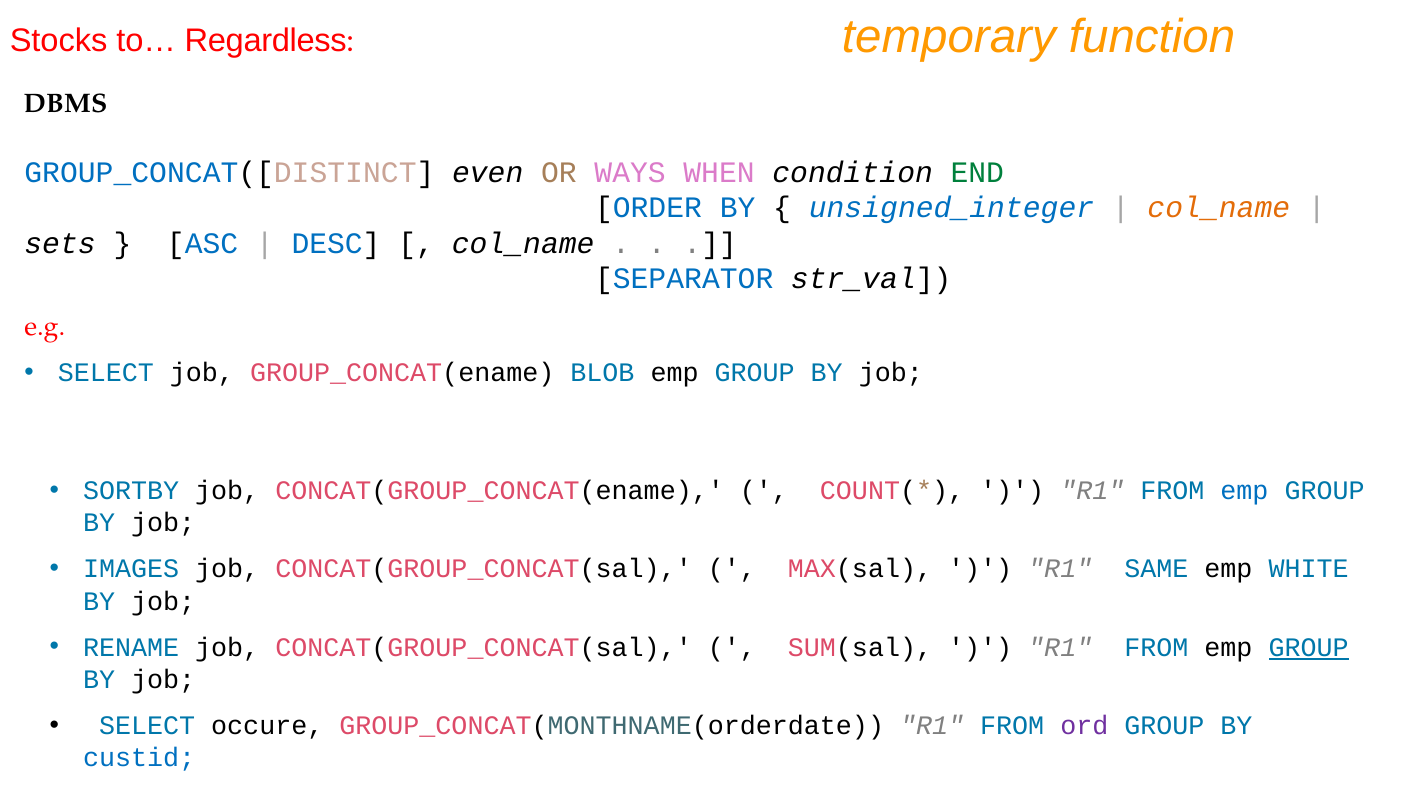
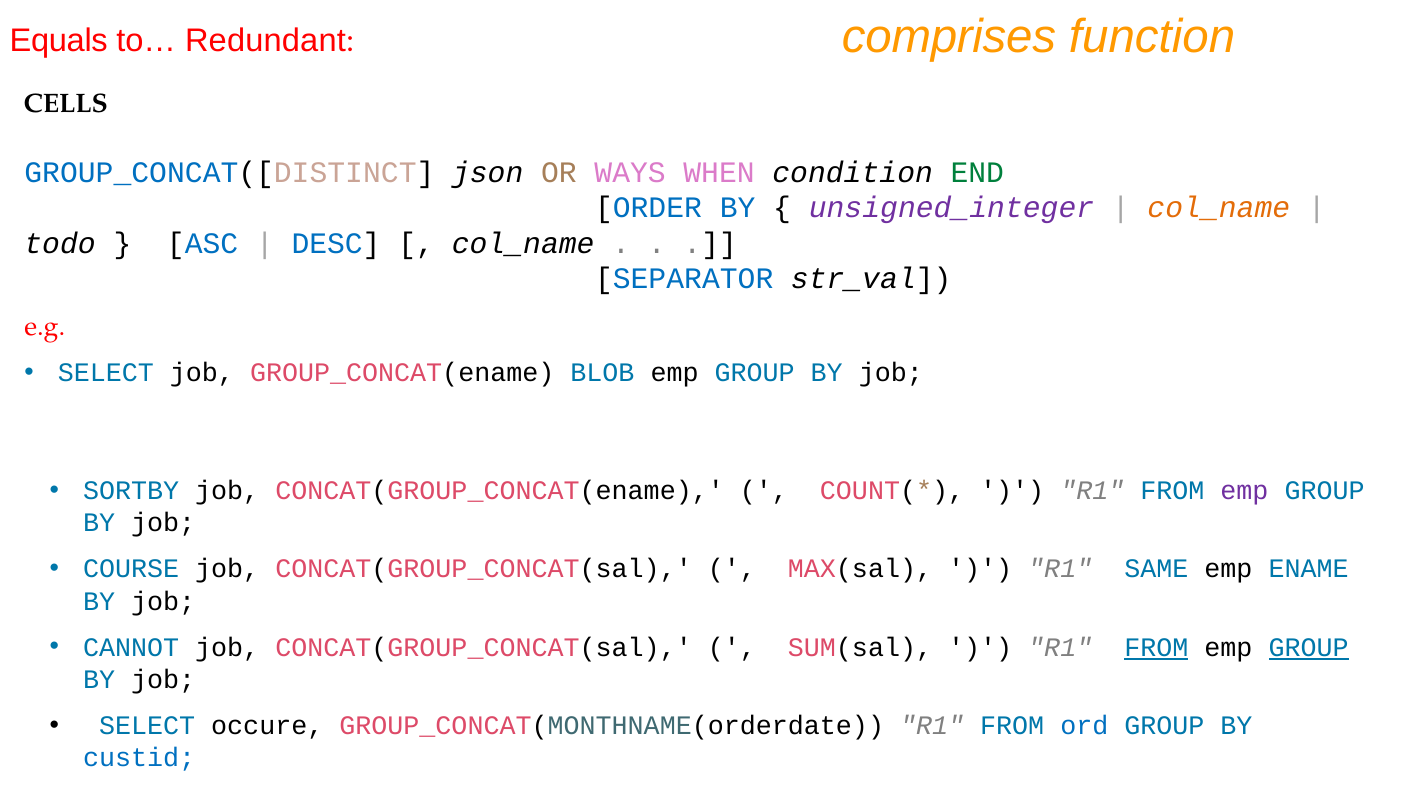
temporary: temporary -> comprises
Stocks: Stocks -> Equals
Regardless: Regardless -> Redundant
DBMS: DBMS -> CELLS
even: even -> json
unsigned_integer colour: blue -> purple
sets: sets -> todo
emp at (1244, 491) colour: blue -> purple
IMAGES: IMAGES -> COURSE
WHITE: WHITE -> ENAME
RENAME: RENAME -> CANNOT
FROM at (1156, 647) underline: none -> present
ord colour: purple -> blue
